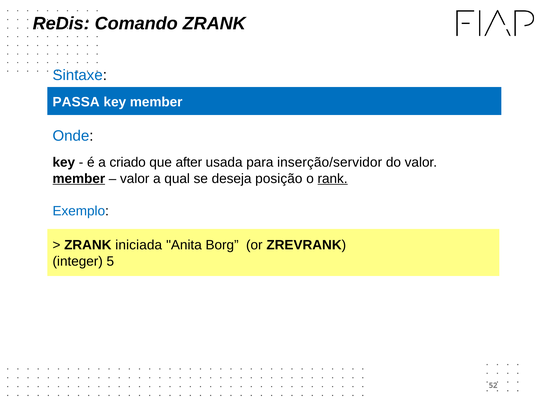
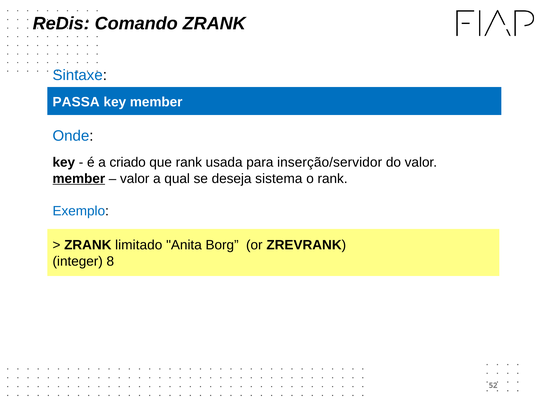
que after: after -> rank
posição: posição -> sistema
rank at (333, 178) underline: present -> none
iniciada: iniciada -> limitado
5: 5 -> 8
